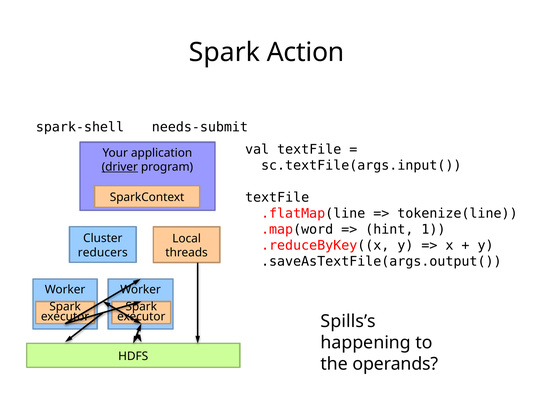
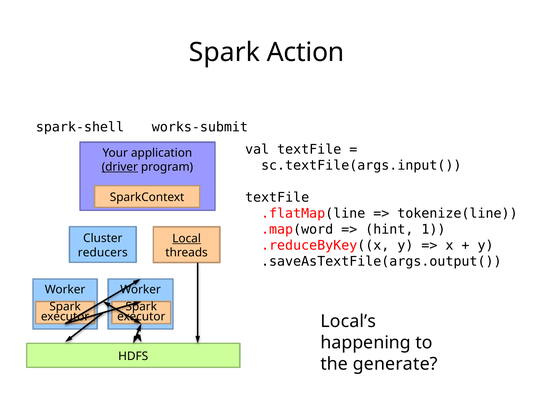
needs-submit: needs-submit -> works-submit
Local underline: none -> present
Spills’s: Spills’s -> Local’s
operands: operands -> generate
